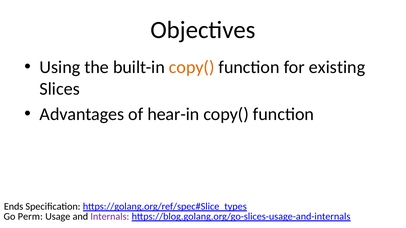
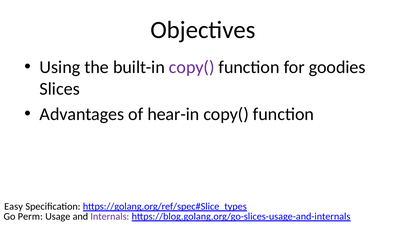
copy( at (192, 67) colour: orange -> purple
existing: existing -> goodies
Ends: Ends -> Easy
